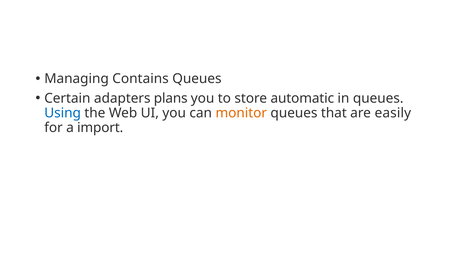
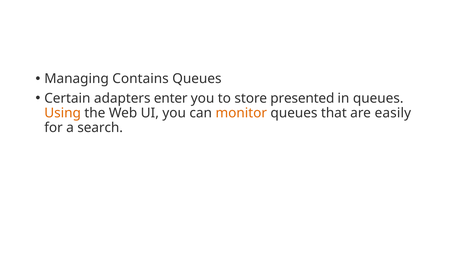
plans: plans -> enter
automatic: automatic -> presented
Using colour: blue -> orange
import: import -> search
